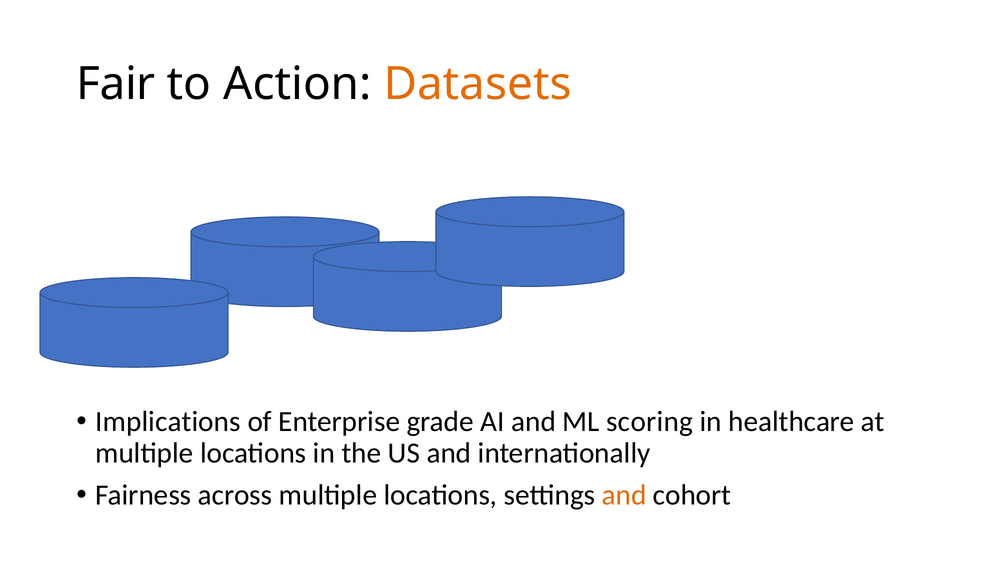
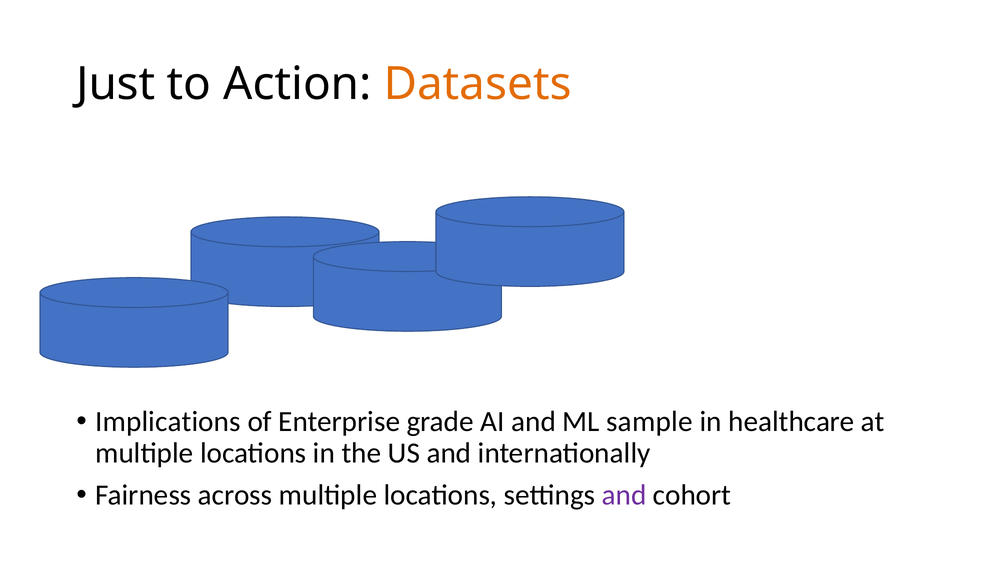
Fair: Fair -> Just
scoring: scoring -> sample
and at (624, 495) colour: orange -> purple
